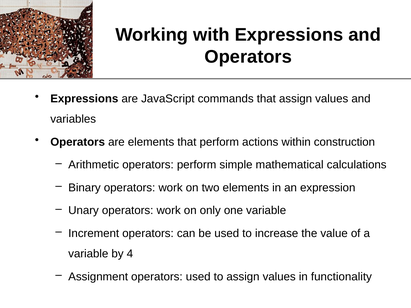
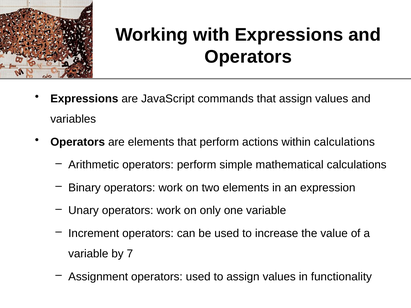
within construction: construction -> calculations
4: 4 -> 7
